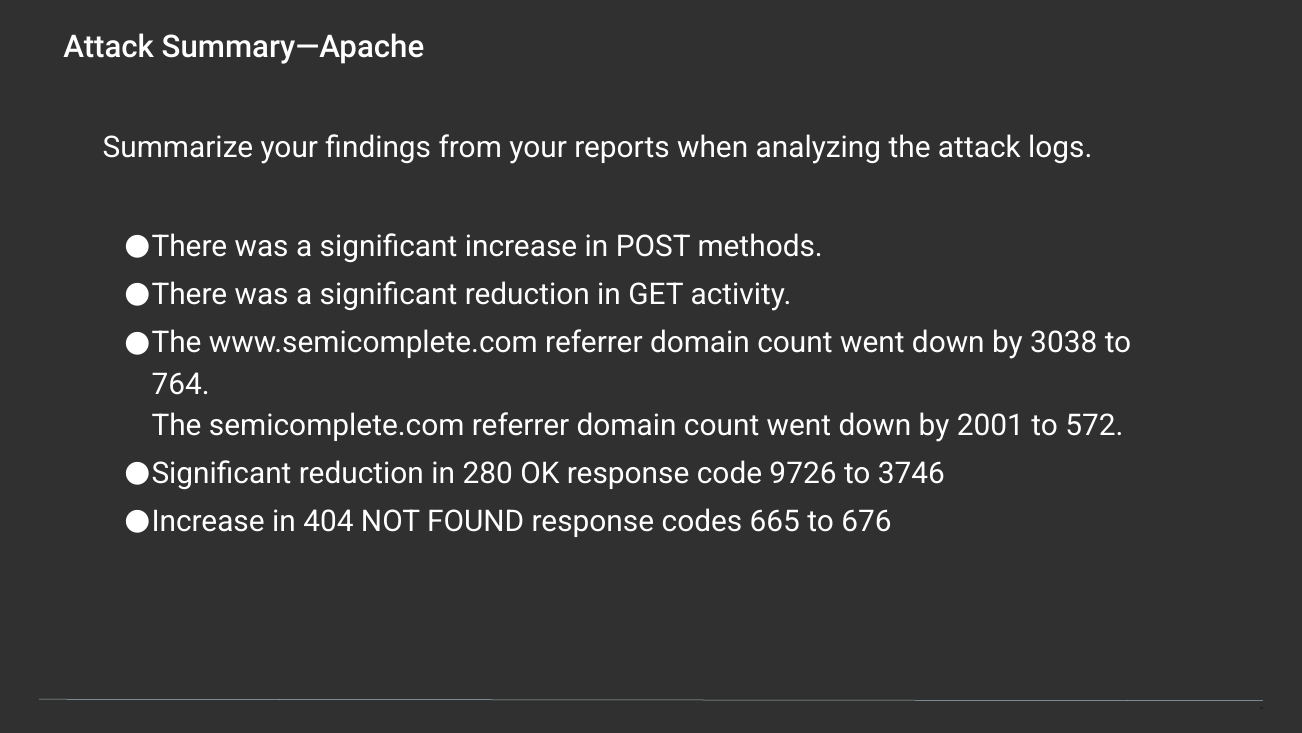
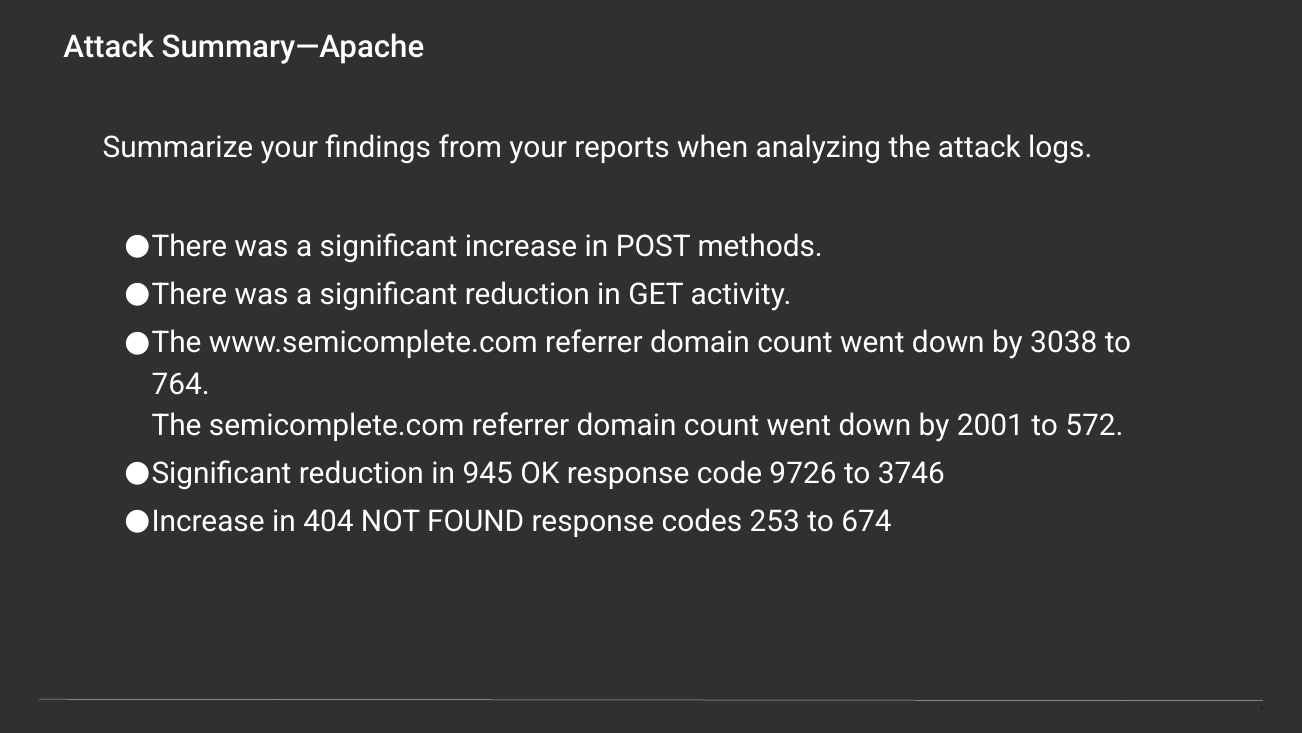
280: 280 -> 945
665: 665 -> 253
676: 676 -> 674
